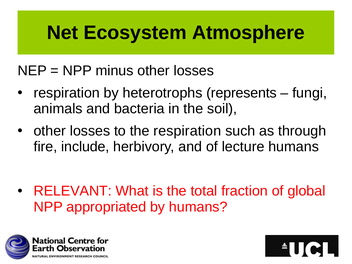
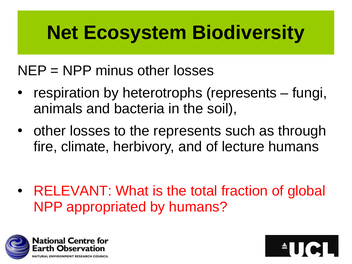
Atmosphere: Atmosphere -> Biodiversity
the respiration: respiration -> represents
include: include -> climate
